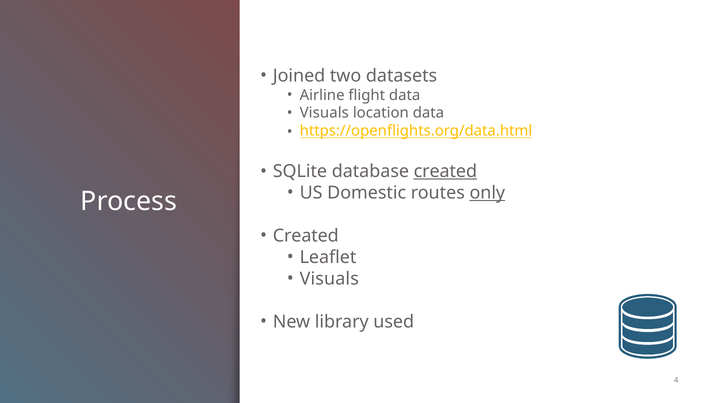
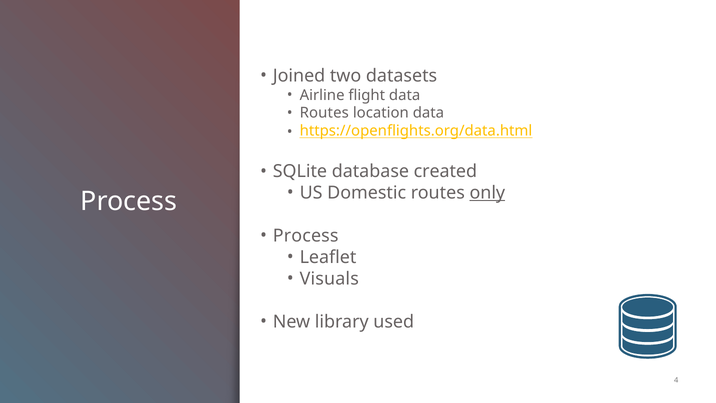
Visuals at (324, 113): Visuals -> Routes
created at (445, 171) underline: present -> none
Created at (306, 236): Created -> Process
